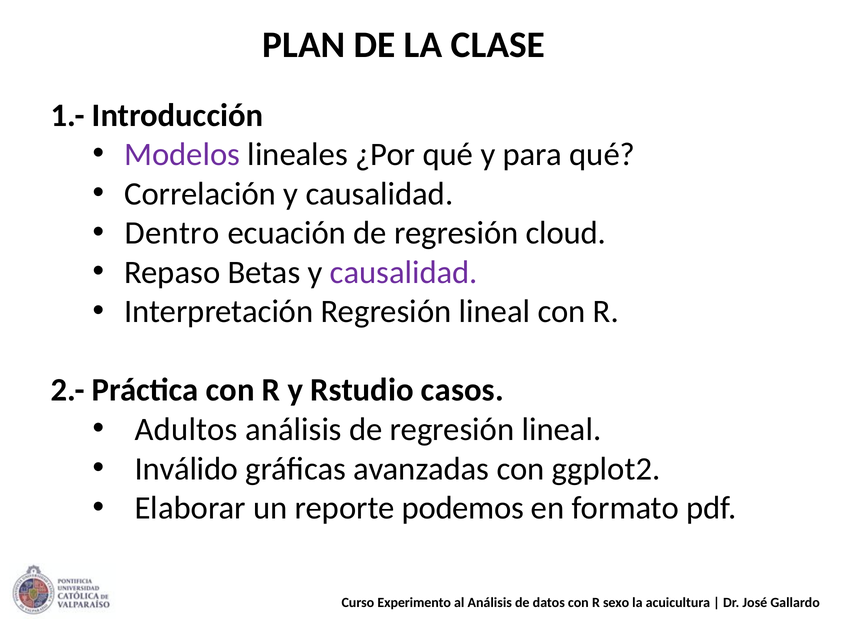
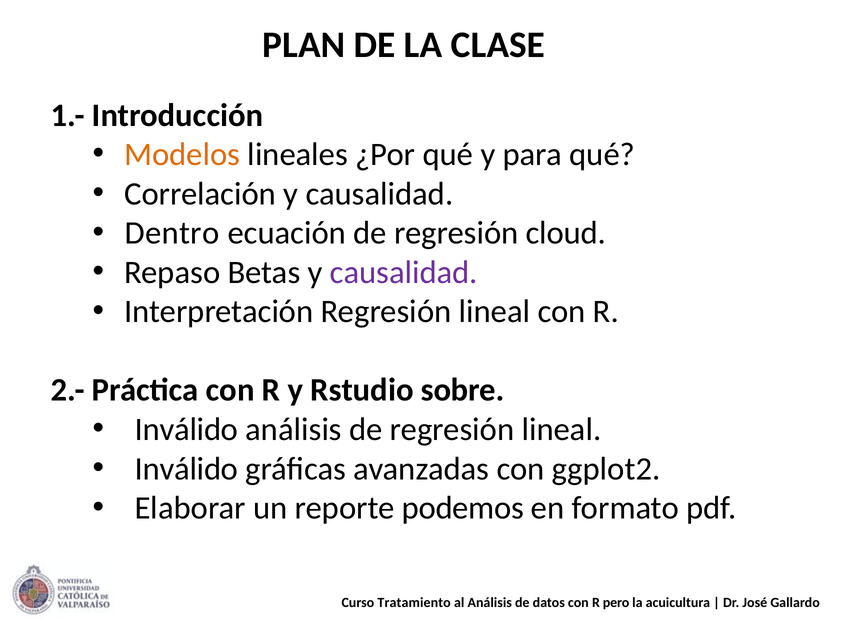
Modelos colour: purple -> orange
casos: casos -> sobre
Adultos at (186, 429): Adultos -> Inválido
Experimento: Experimento -> Tratamiento
sexo: sexo -> pero
